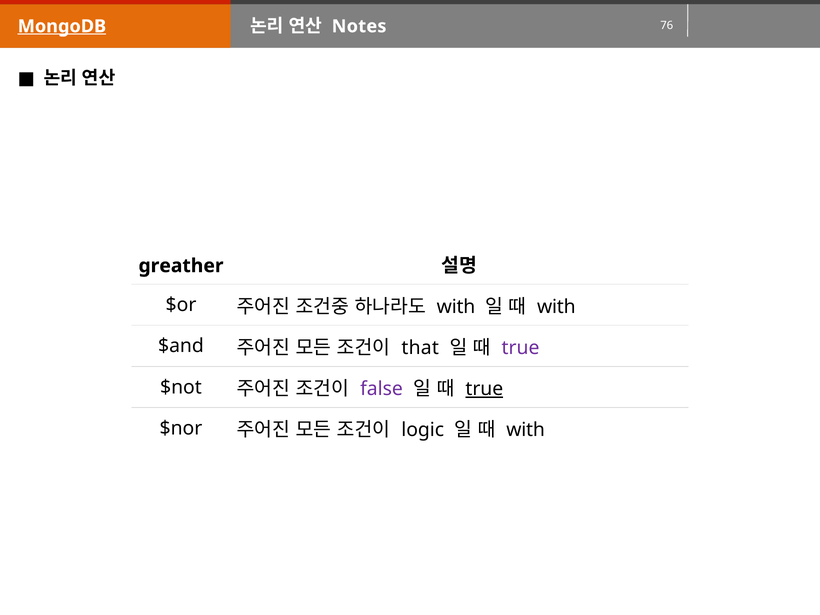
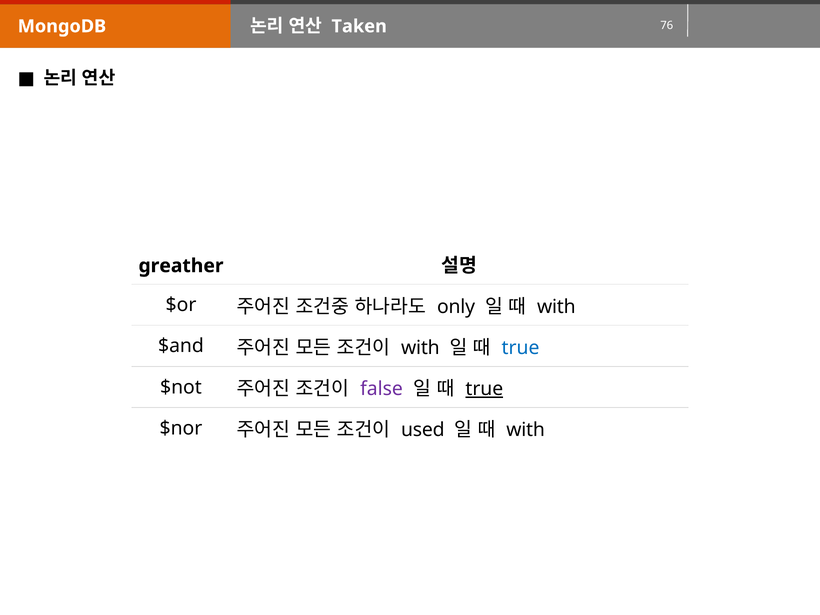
MongoDB underline: present -> none
Notes: Notes -> Taken
with at (456, 307): with -> only
that at (420, 348): that -> with
true at (521, 348) colour: purple -> blue
logic: logic -> used
